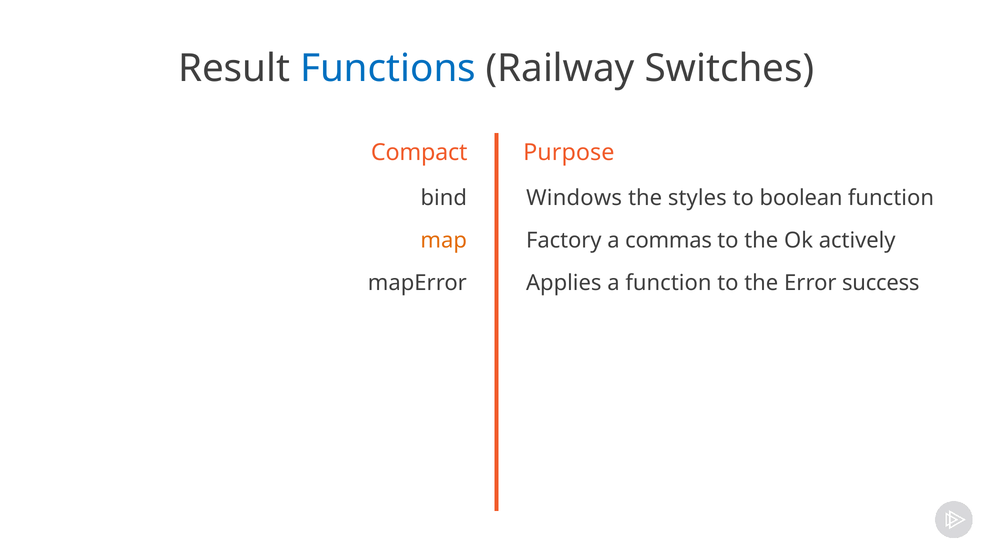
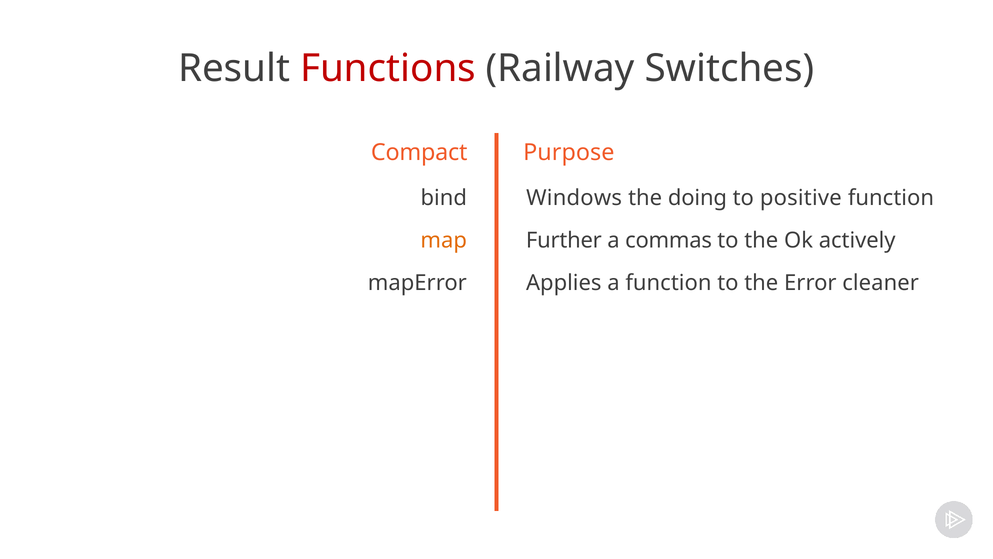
Functions colour: blue -> red
styles: styles -> doing
boolean: boolean -> positive
Factory: Factory -> Further
success: success -> cleaner
